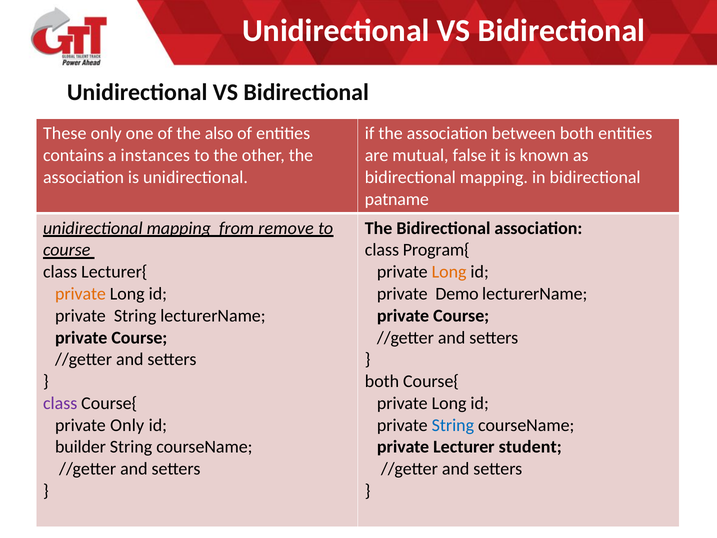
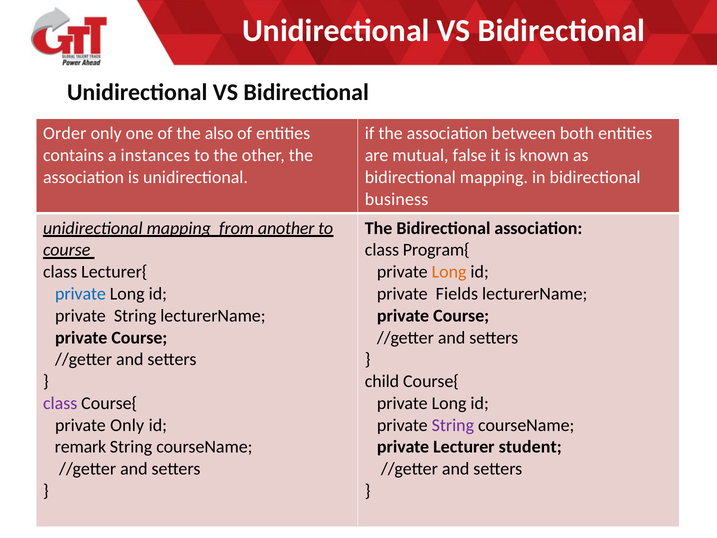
These: These -> Order
patname: patname -> business
remove: remove -> another
private at (80, 294) colour: orange -> blue
Demo: Demo -> Fields
both at (382, 381): both -> child
String at (453, 425) colour: blue -> purple
builder: builder -> remark
